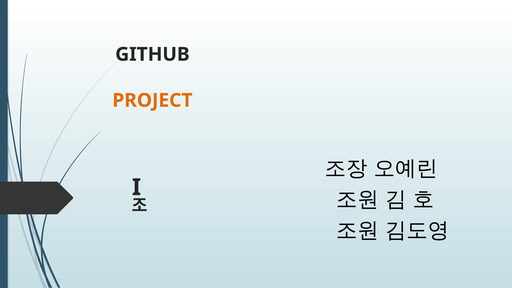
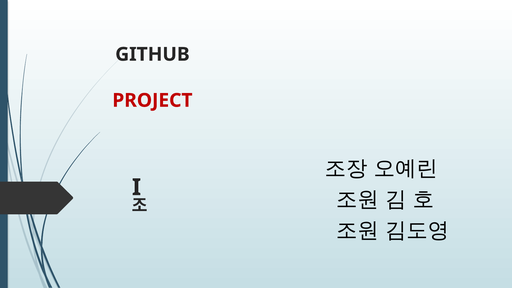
PROJECT colour: orange -> red
